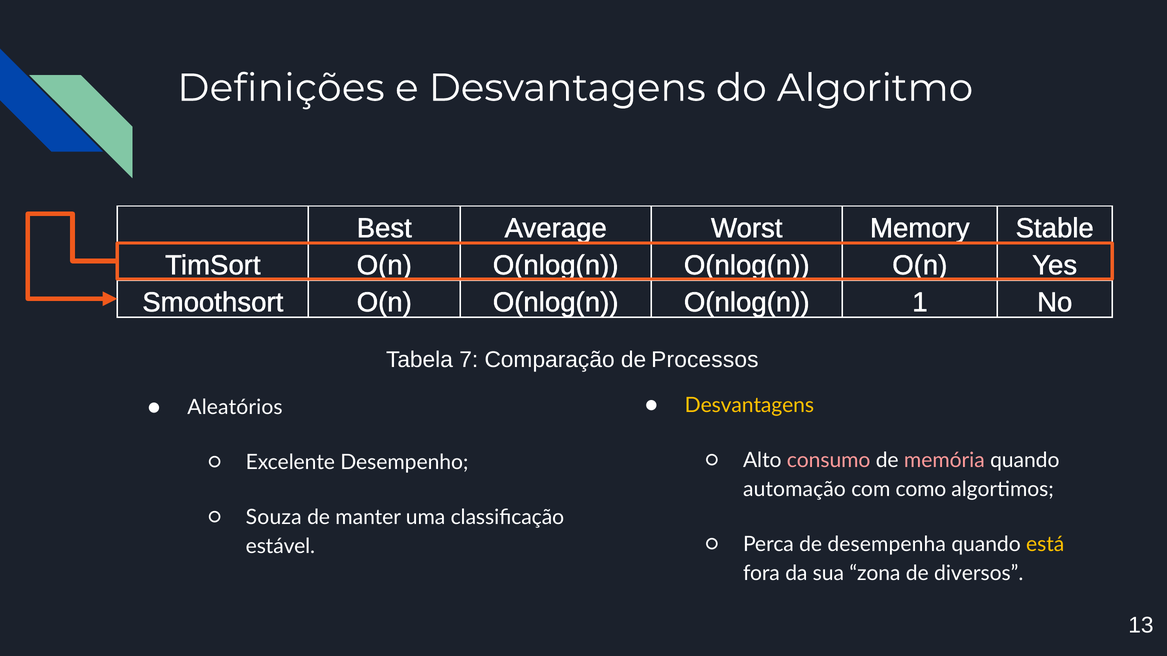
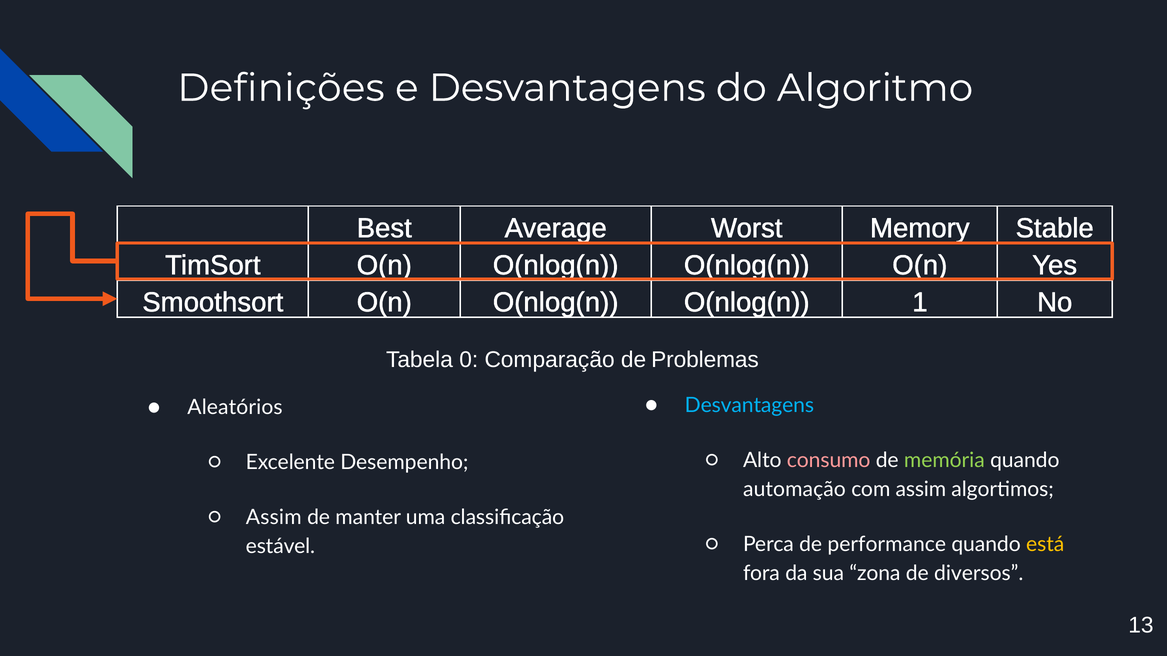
7: 7 -> 0
Processos: Processos -> Problemas
Desvantagens at (749, 406) colour: yellow -> light blue
memória colour: pink -> light green
com como: como -> assim
Souza at (274, 518): Souza -> Assim
desempenha: desempenha -> performance
